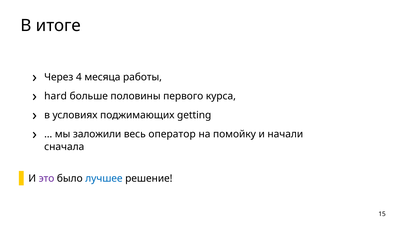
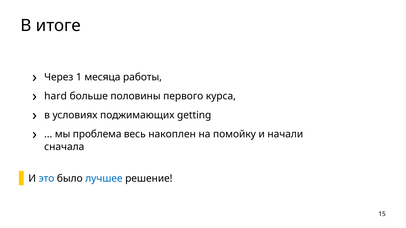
4: 4 -> 1
заложили: заложили -> проблема
оператор: оператор -> накоплен
это colour: purple -> blue
